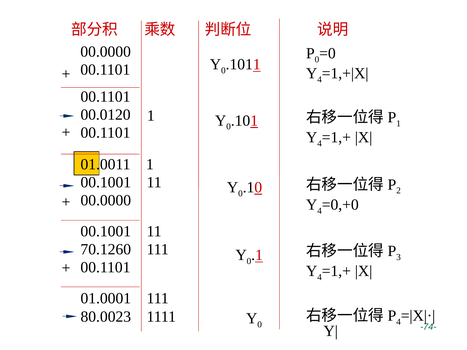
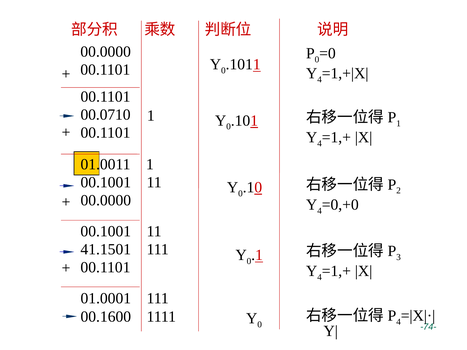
00.0120: 00.0120 -> 00.0710
70.1260: 70.1260 -> 41.1501
80.0023: 80.0023 -> 00.1600
